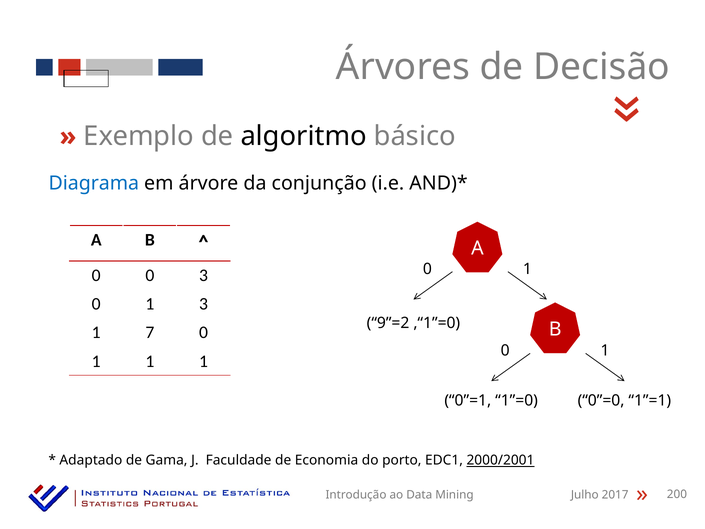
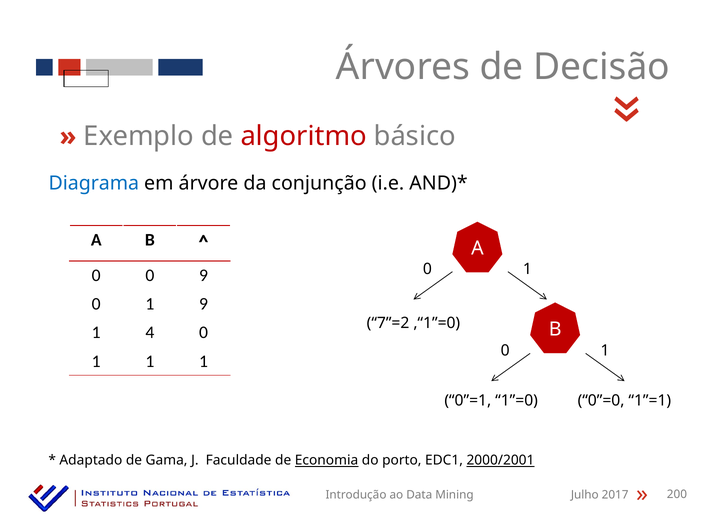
algoritmo colour: black -> red
0 3: 3 -> 9
1 3: 3 -> 9
9”=2: 9”=2 -> 7”=2
7: 7 -> 4
Economia underline: none -> present
